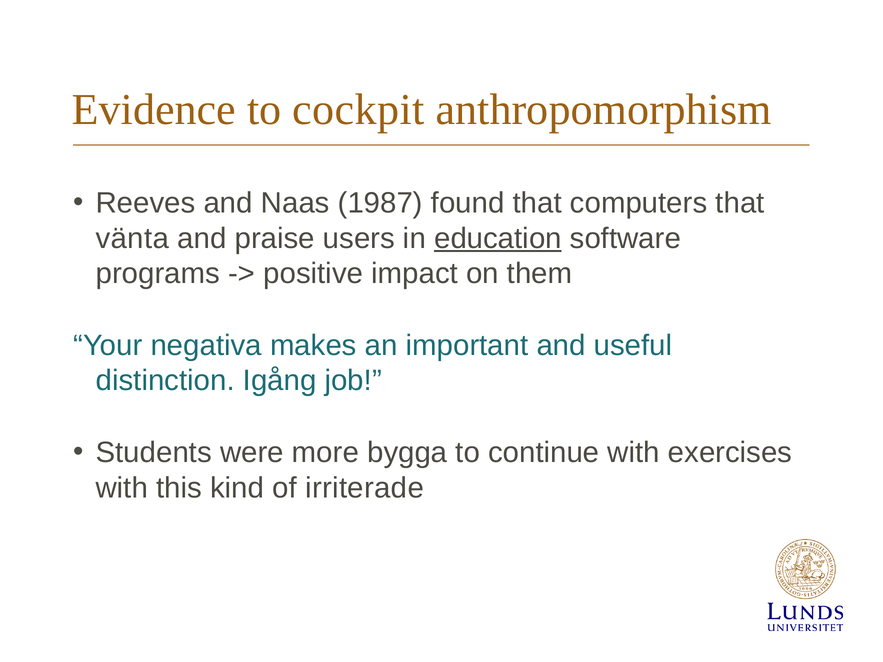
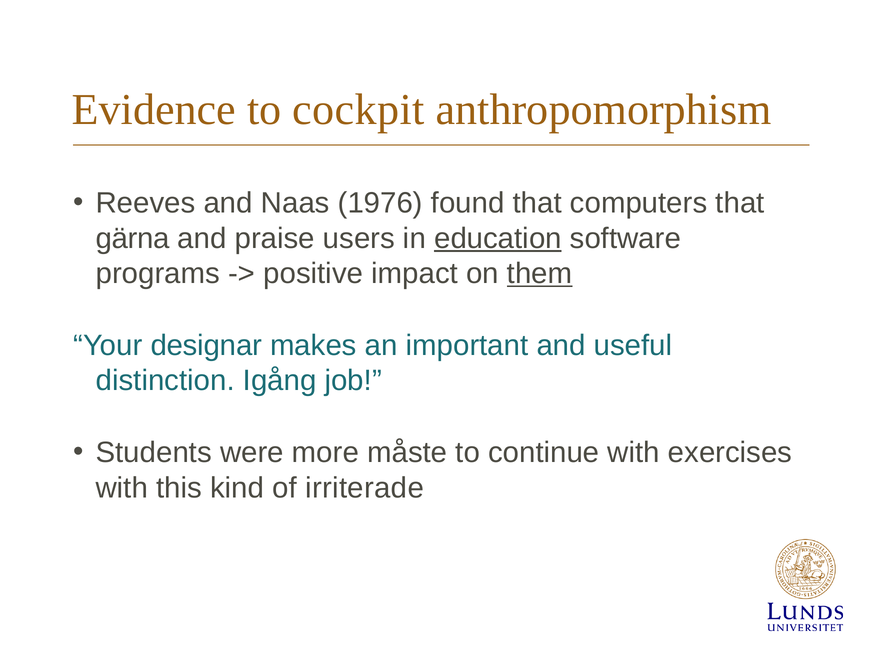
1987: 1987 -> 1976
vänta: vänta -> gärna
them underline: none -> present
negativa: negativa -> designar
bygga: bygga -> måste
